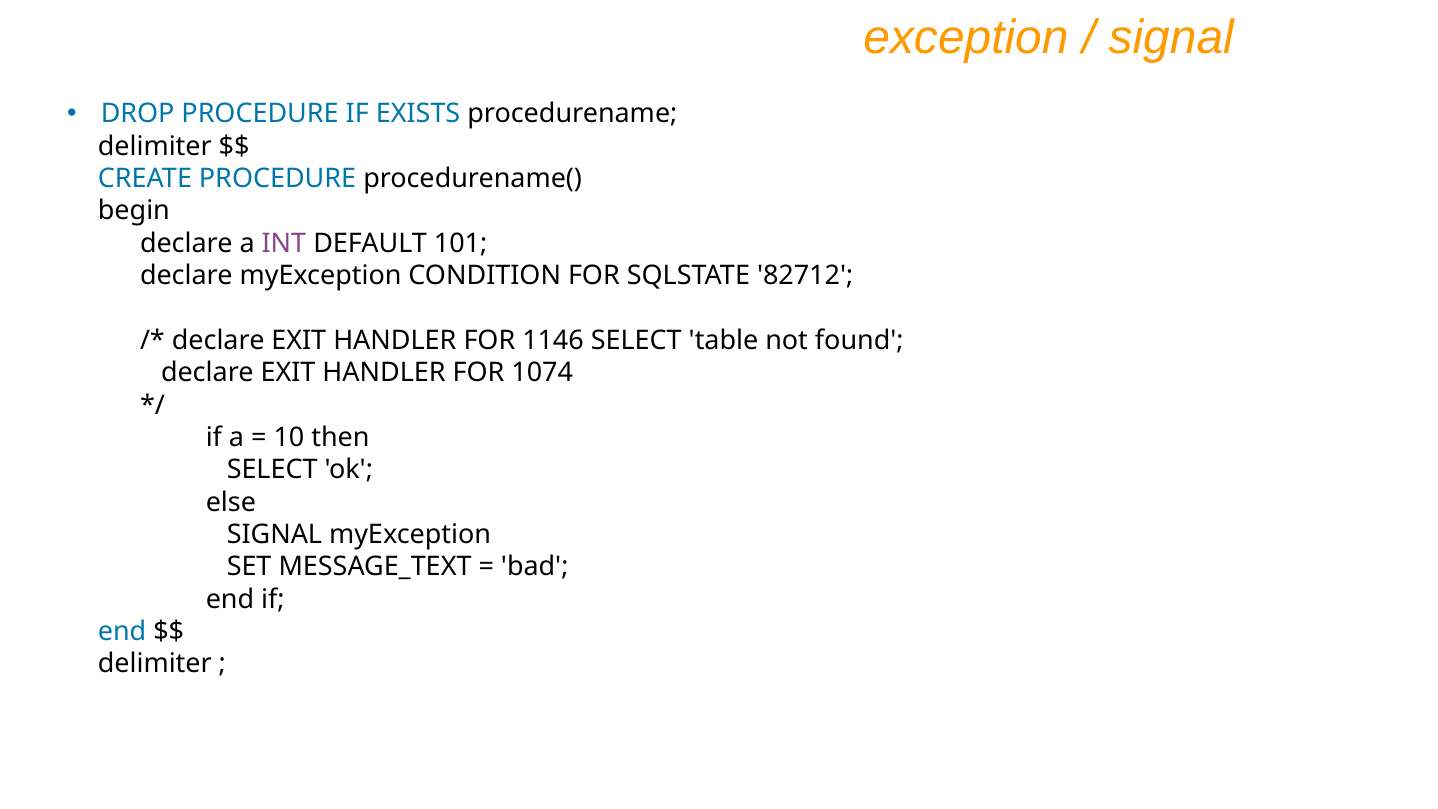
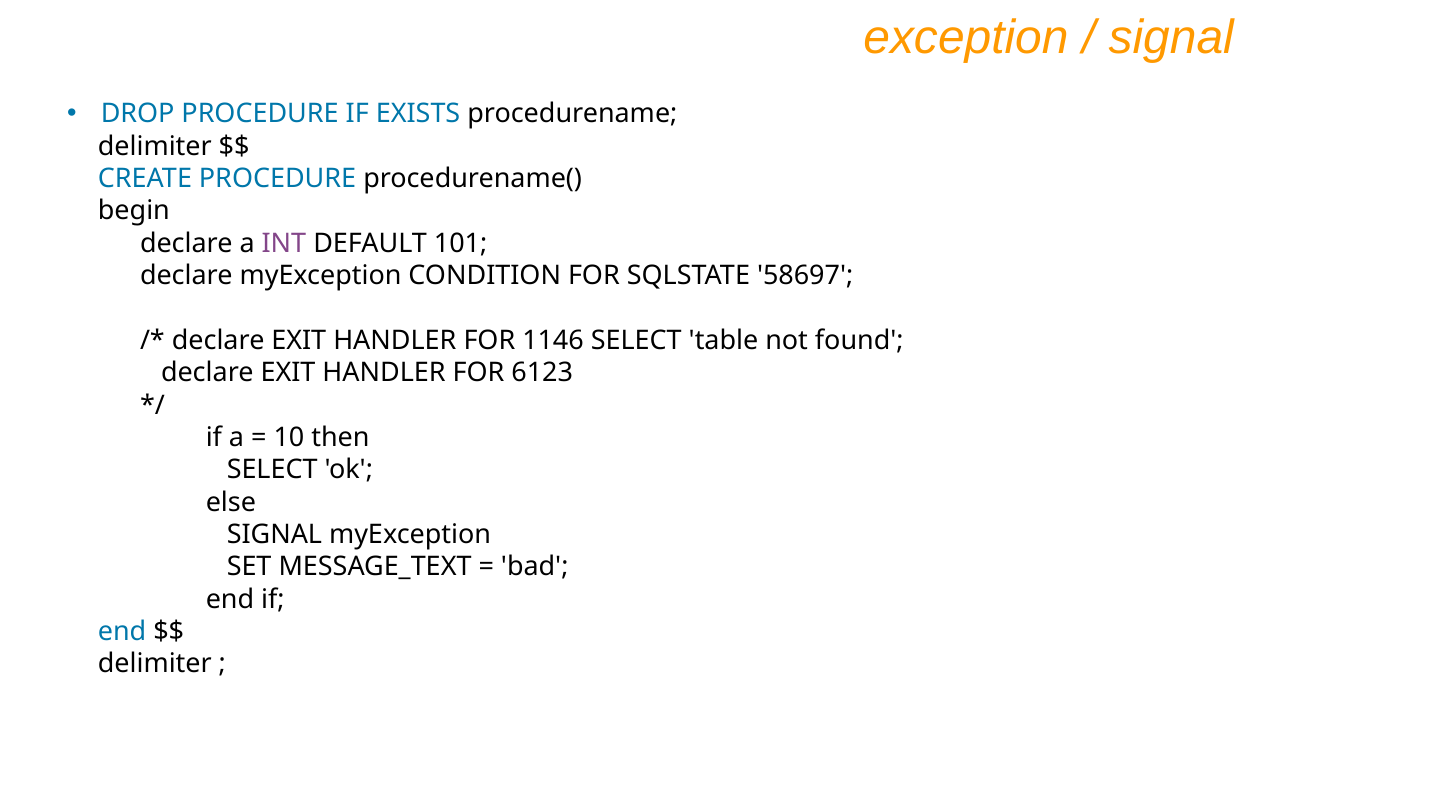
82712: 82712 -> 58697
1074: 1074 -> 6123
